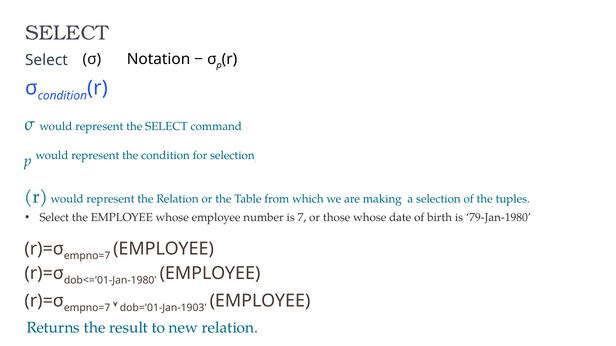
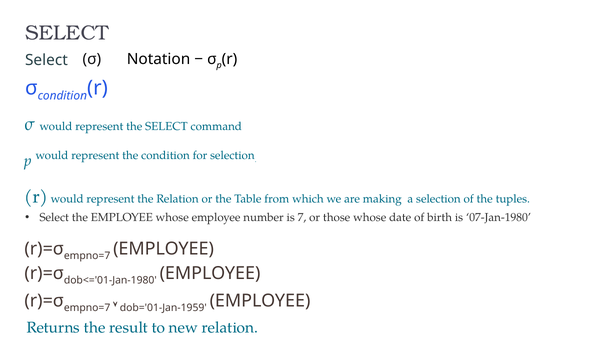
79-Jan-1980: 79-Jan-1980 -> 07-Jan-1980
dob='01-Jan-1903: dob='01-Jan-1903 -> dob='01-Jan-1959
